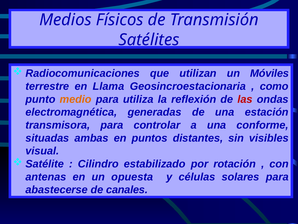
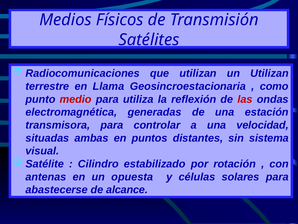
un Móviles: Móviles -> Utilizan
medio colour: orange -> red
conforme: conforme -> velocidad
visibles: visibles -> sistema
canales: canales -> alcance
